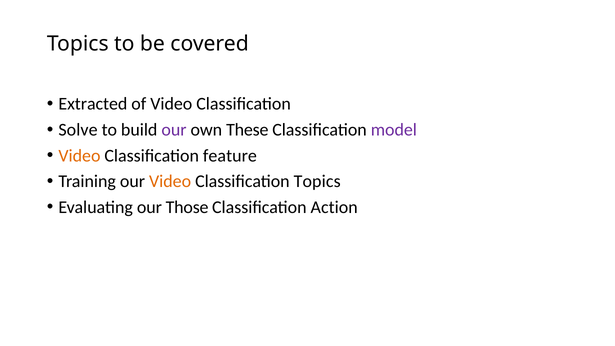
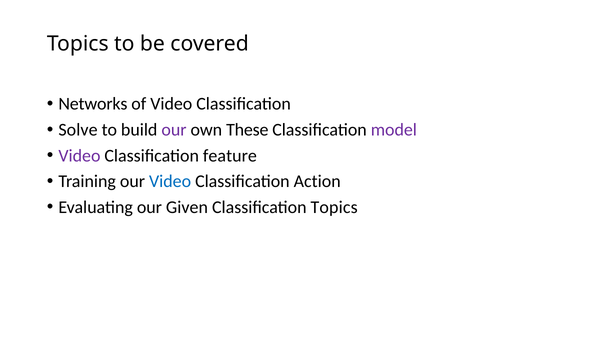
Extracted: Extracted -> Networks
Video at (79, 156) colour: orange -> purple
Video at (170, 181) colour: orange -> blue
Classification Topics: Topics -> Action
Those: Those -> Given
Classification Action: Action -> Topics
